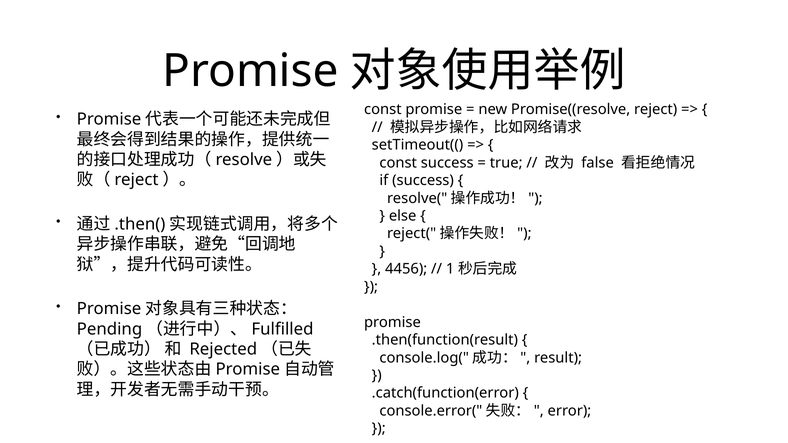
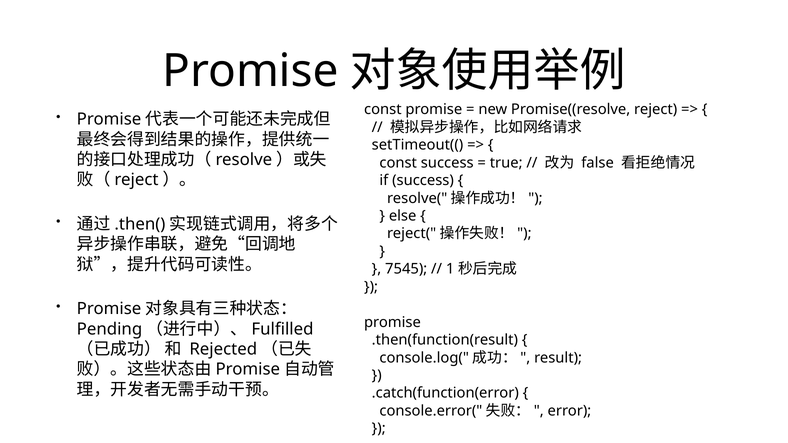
4456: 4456 -> 7545
